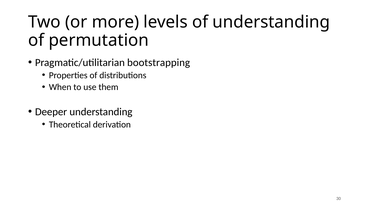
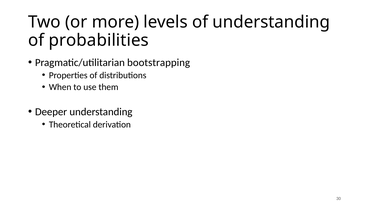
permutation: permutation -> probabilities
